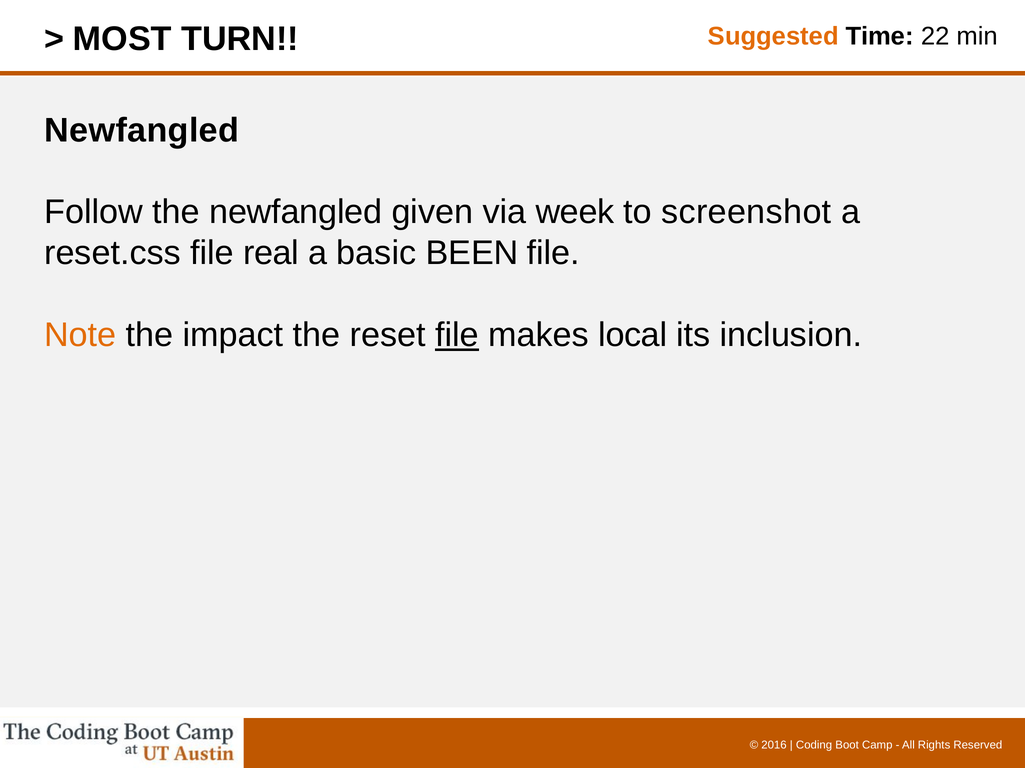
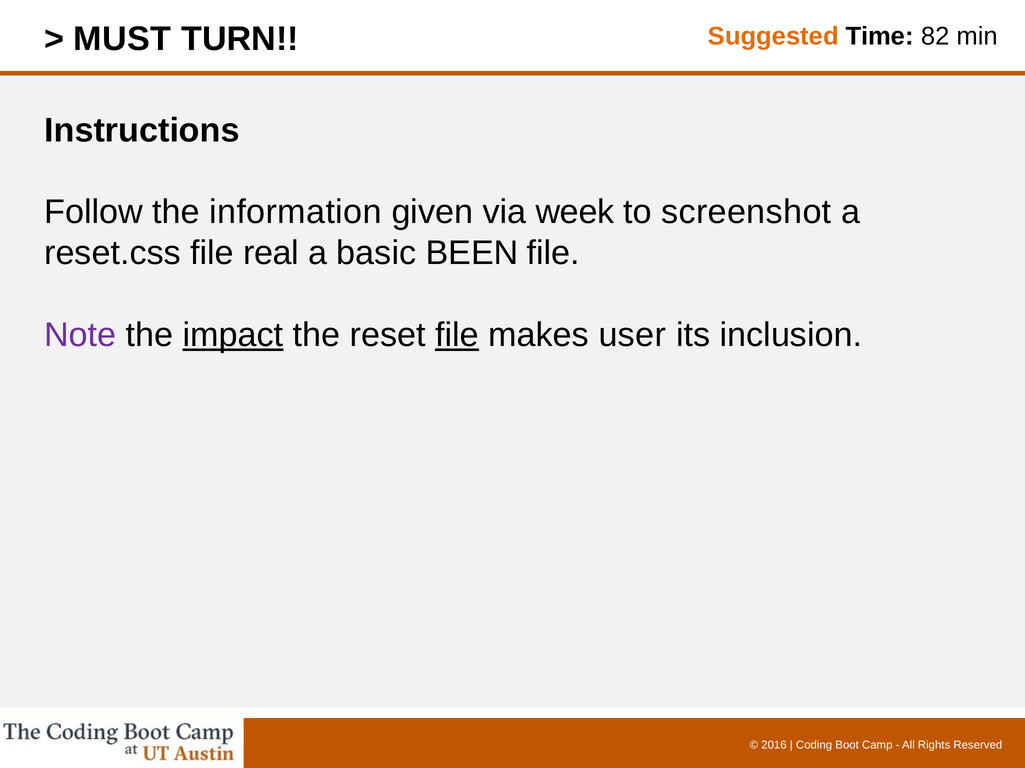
MOST: MOST -> MUST
22: 22 -> 82
Newfangled at (142, 130): Newfangled -> Instructions
the newfangled: newfangled -> information
Note colour: orange -> purple
impact underline: none -> present
local: local -> user
